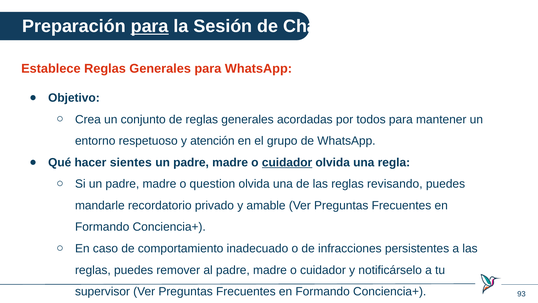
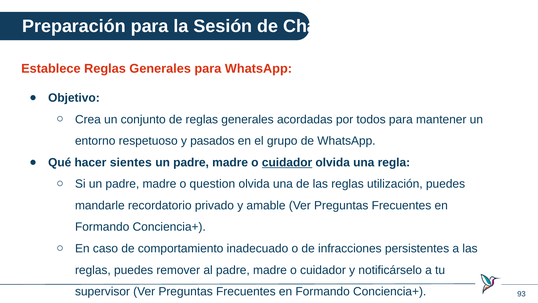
para at (150, 26) underline: present -> none
atención: atención -> pasados
revisando: revisando -> utilización
